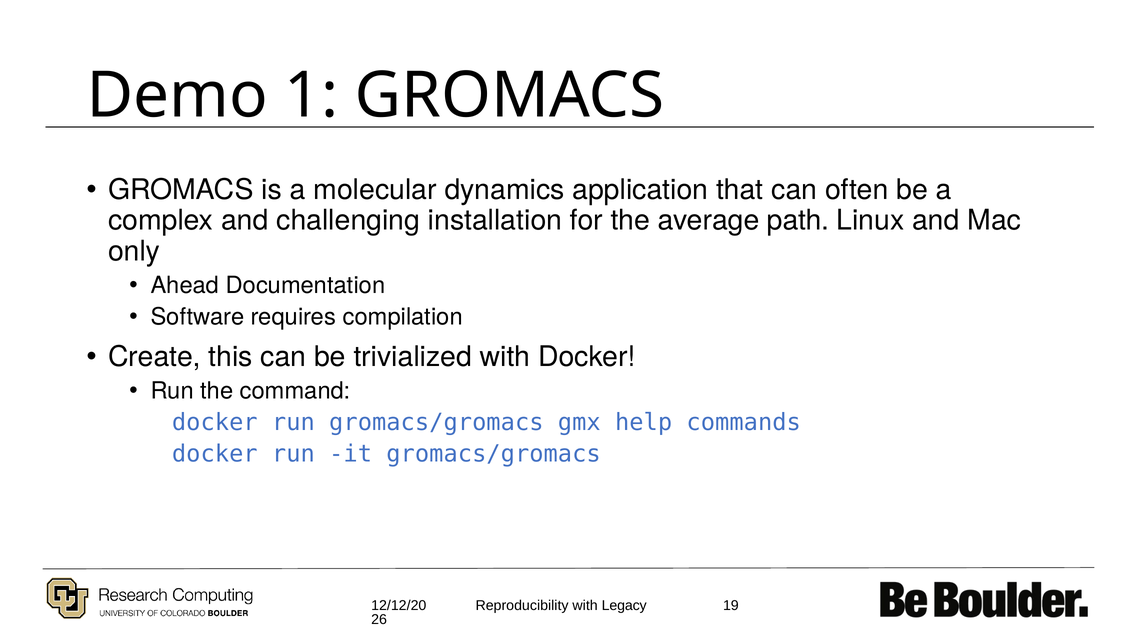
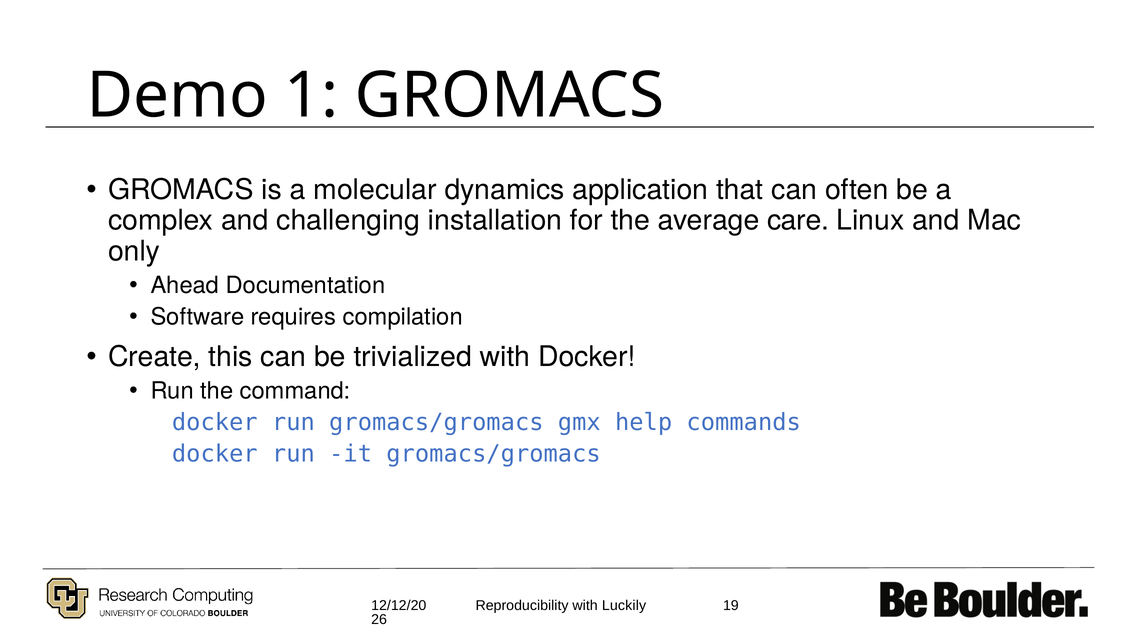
path: path -> care
Legacy: Legacy -> Luckily
